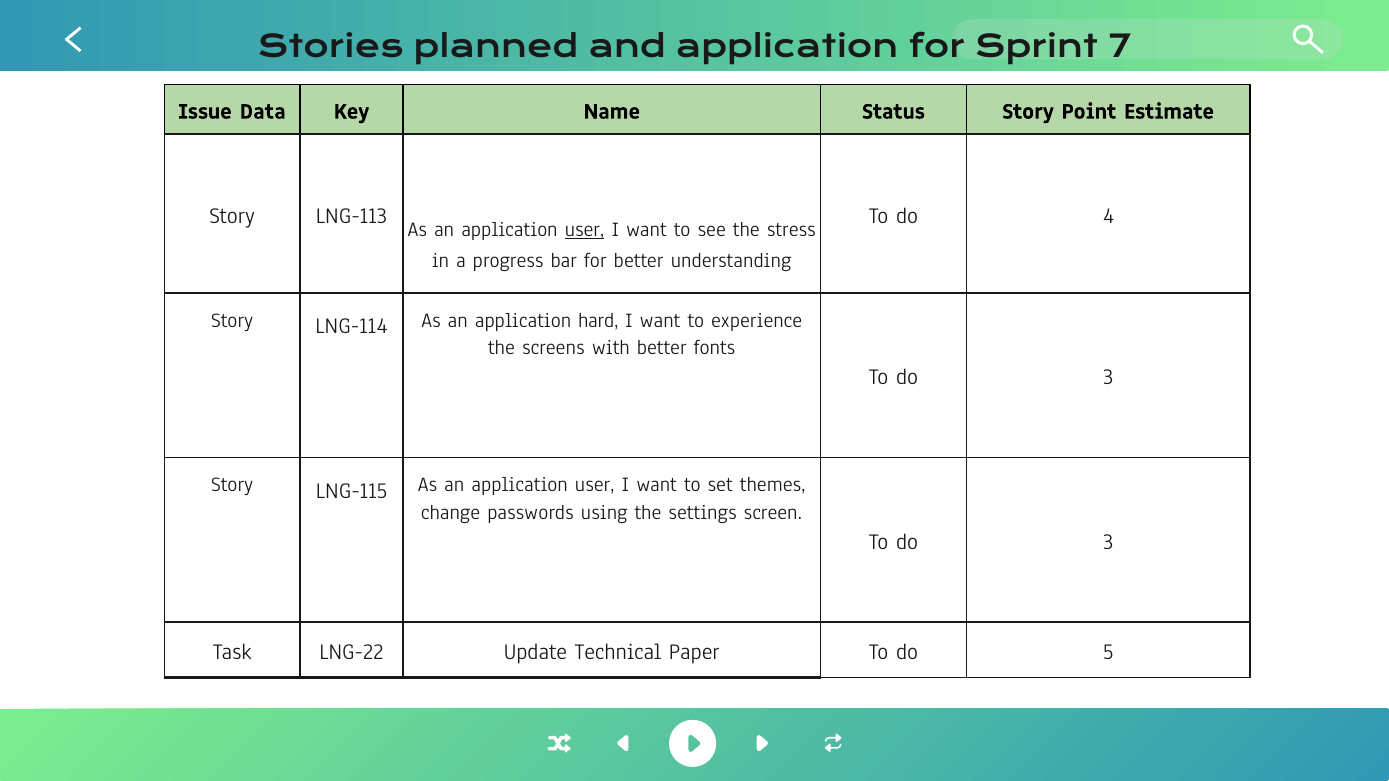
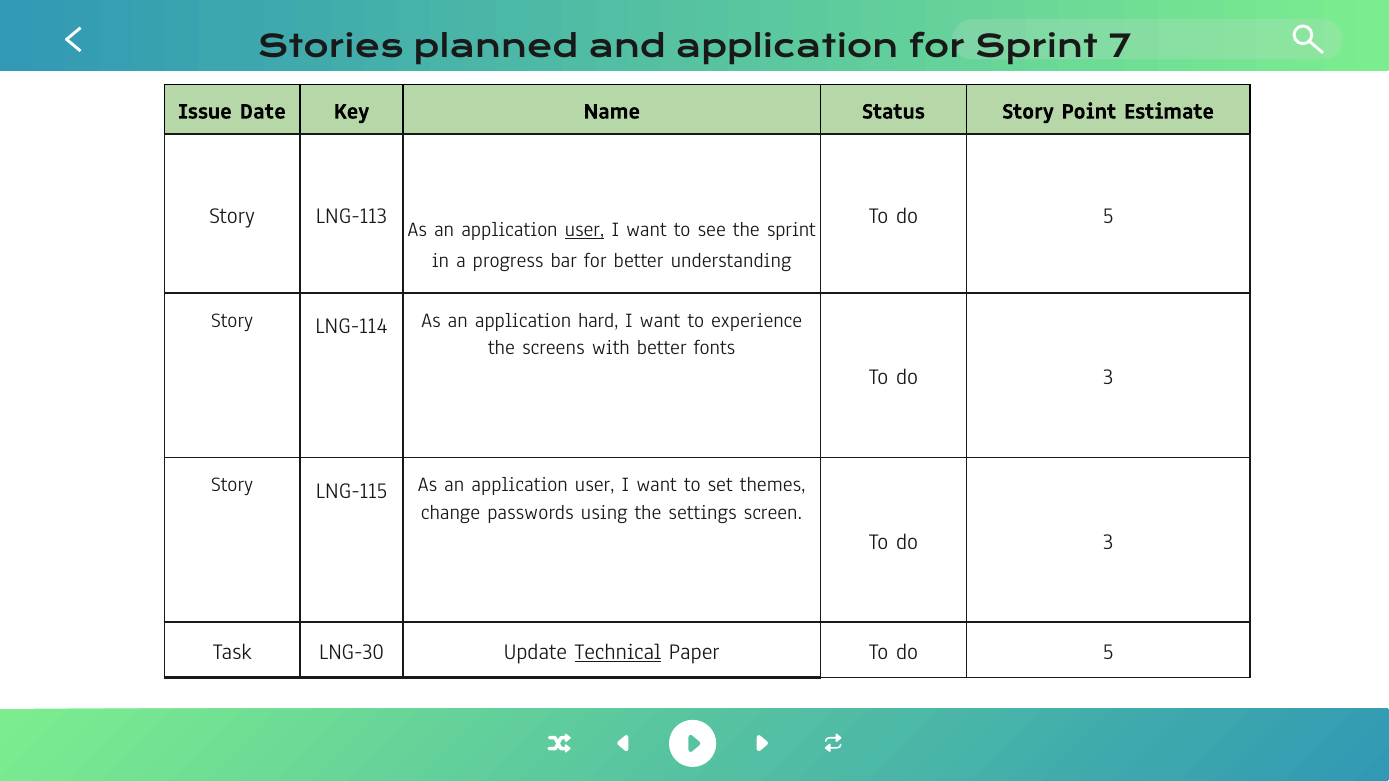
Data: Data -> Date
4 at (1108, 216): 4 -> 5
the stress: stress -> sprint
LNG-22: LNG-22 -> LNG-30
Technical underline: none -> present
